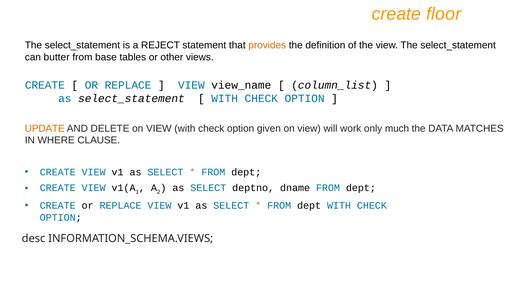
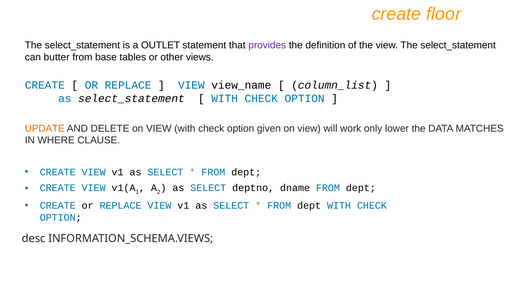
REJECT: REJECT -> OUTLET
provides colour: orange -> purple
much: much -> lower
